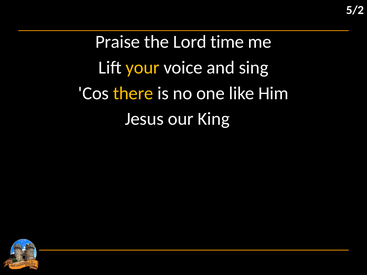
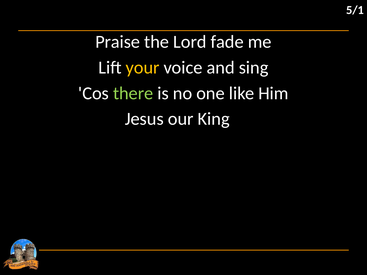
5/2: 5/2 -> 5/1
time: time -> fade
there colour: yellow -> light green
